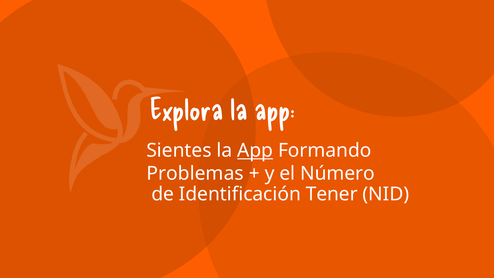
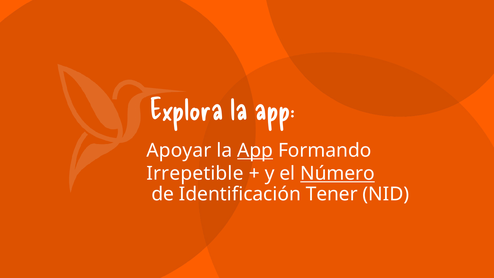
Sientes: Sientes -> Apoyar
Problemas: Problemas -> Irrepetible
Número underline: none -> present
